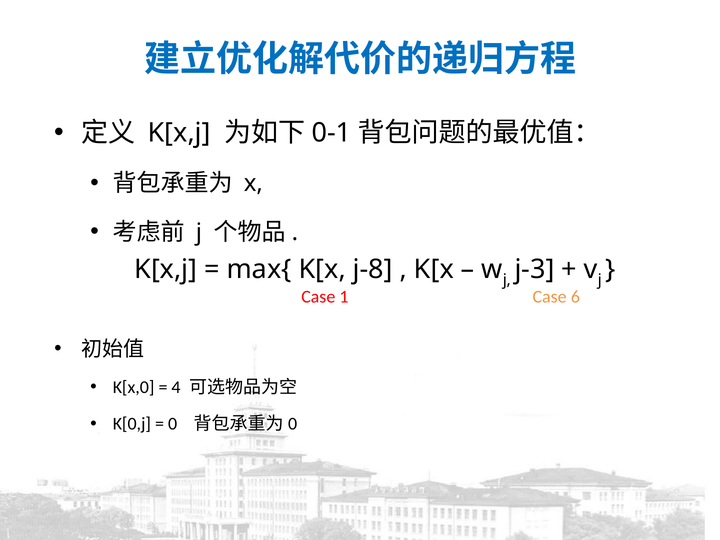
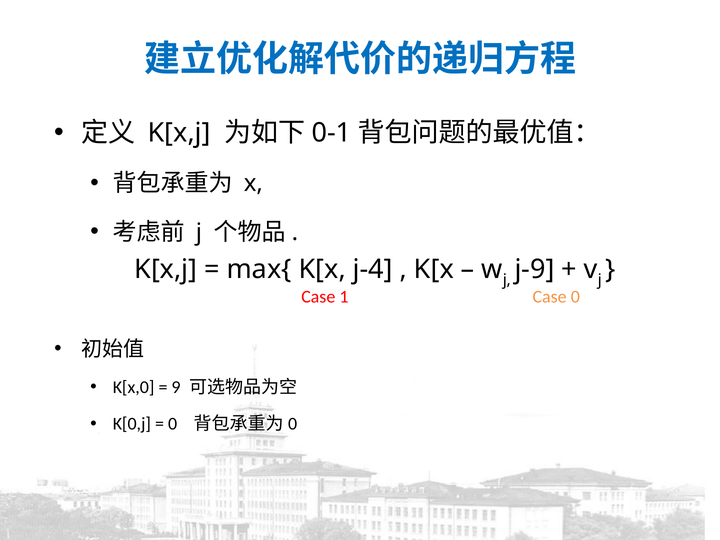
j-8: j-8 -> j-4
j-3: j-3 -> j-9
Case 6: 6 -> 0
4: 4 -> 9
